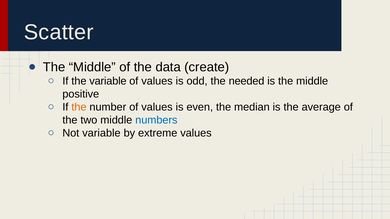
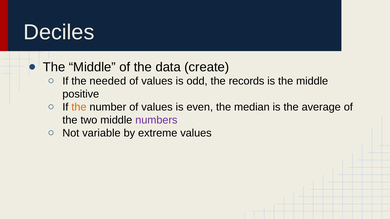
Scatter: Scatter -> Deciles
the variable: variable -> needed
needed: needed -> records
numbers colour: blue -> purple
